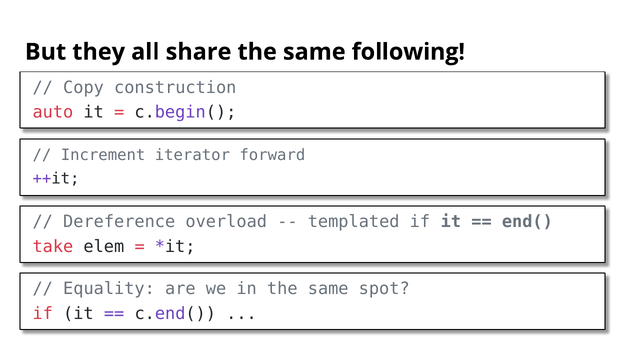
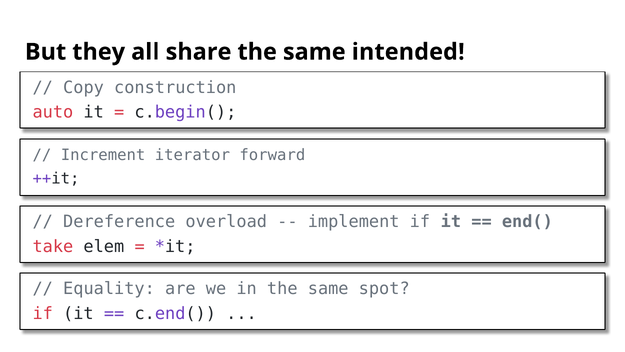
following: following -> intended
templated: templated -> implement
